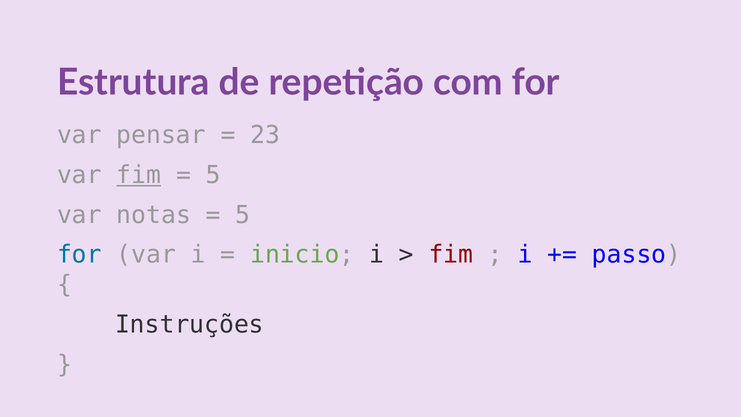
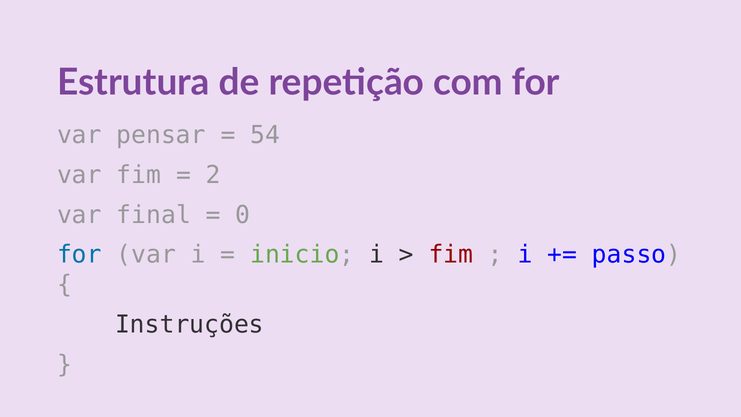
23: 23 -> 54
fim at (139, 175) underline: present -> none
5 at (213, 175): 5 -> 2
notas: notas -> final
5 at (243, 215): 5 -> 0
